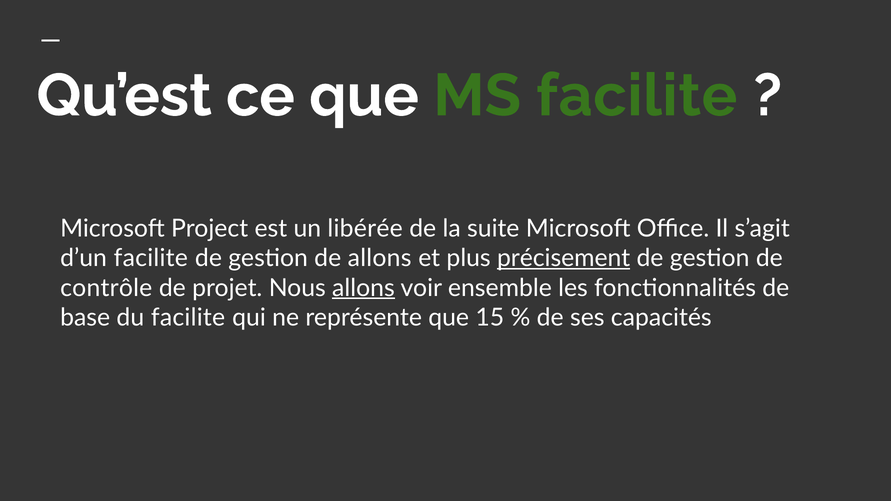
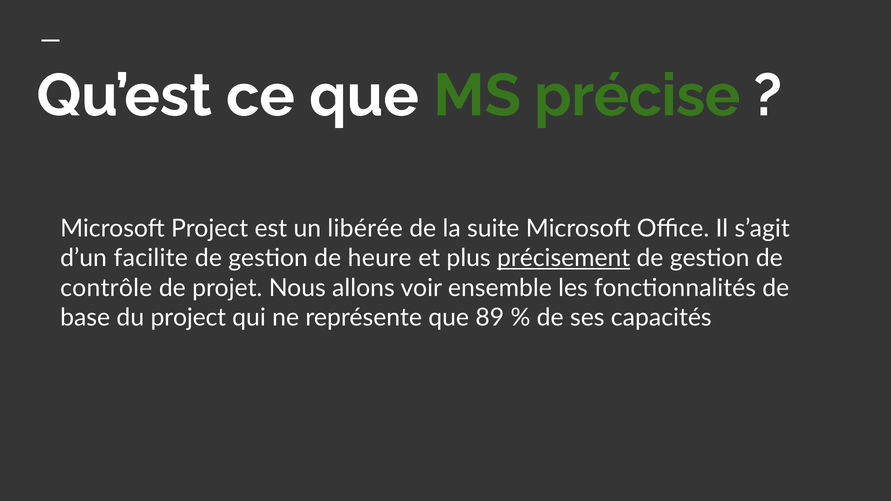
MS facilite: facilite -> précise
de allons: allons -> heure
allons at (363, 288) underline: present -> none
du facilite: facilite -> project
15: 15 -> 89
